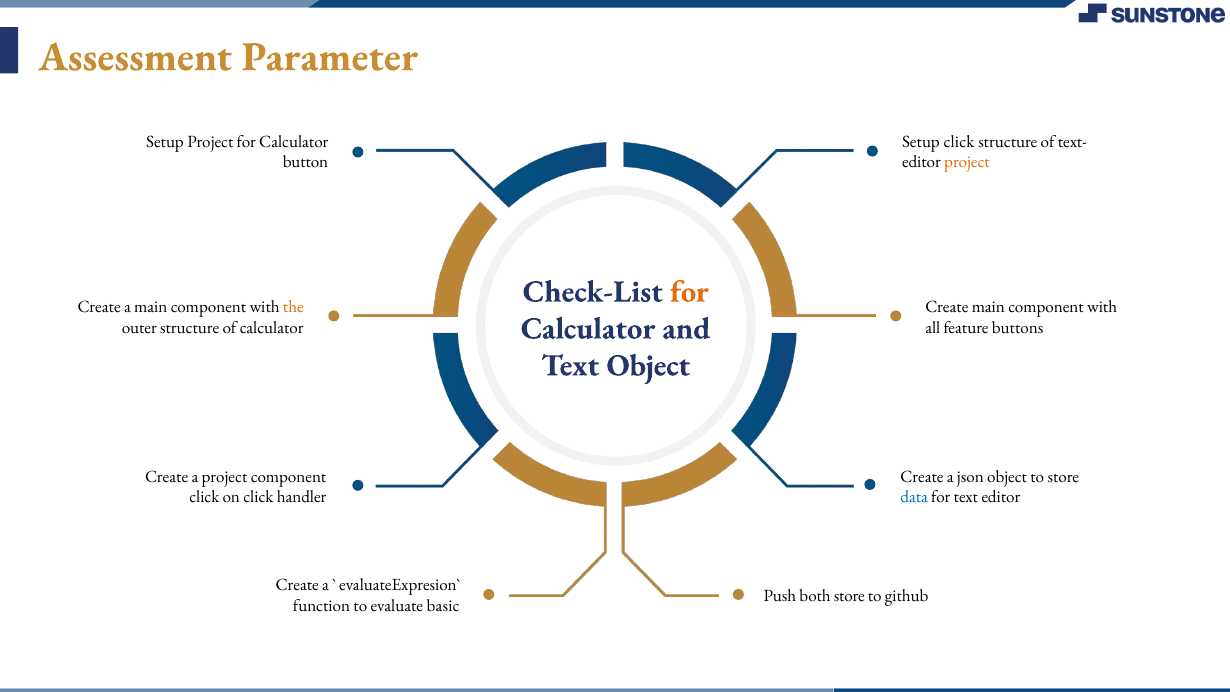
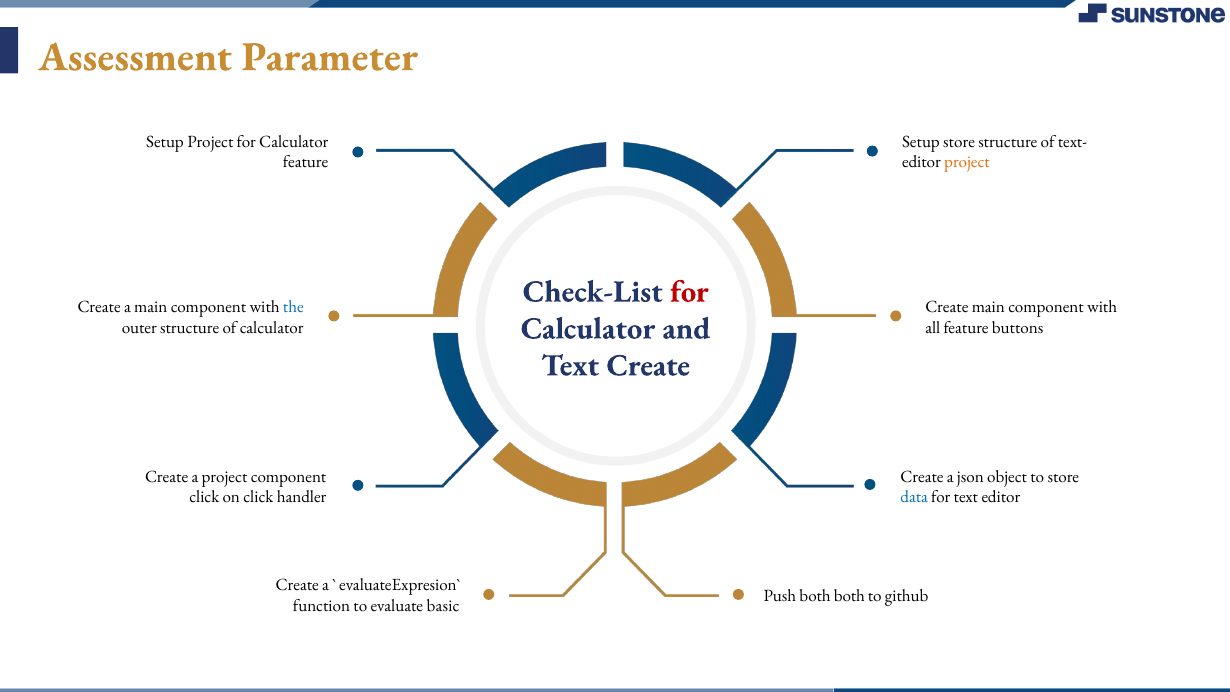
Setup click: click -> store
button at (306, 162): button -> feature
for at (689, 291) colour: orange -> red
the colour: orange -> blue
Text Object: Object -> Create
both store: store -> both
